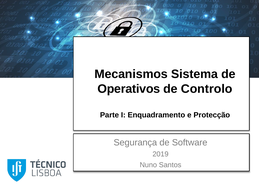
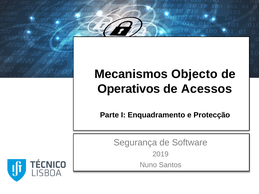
Sistema: Sistema -> Objecto
Controlo: Controlo -> Acessos
